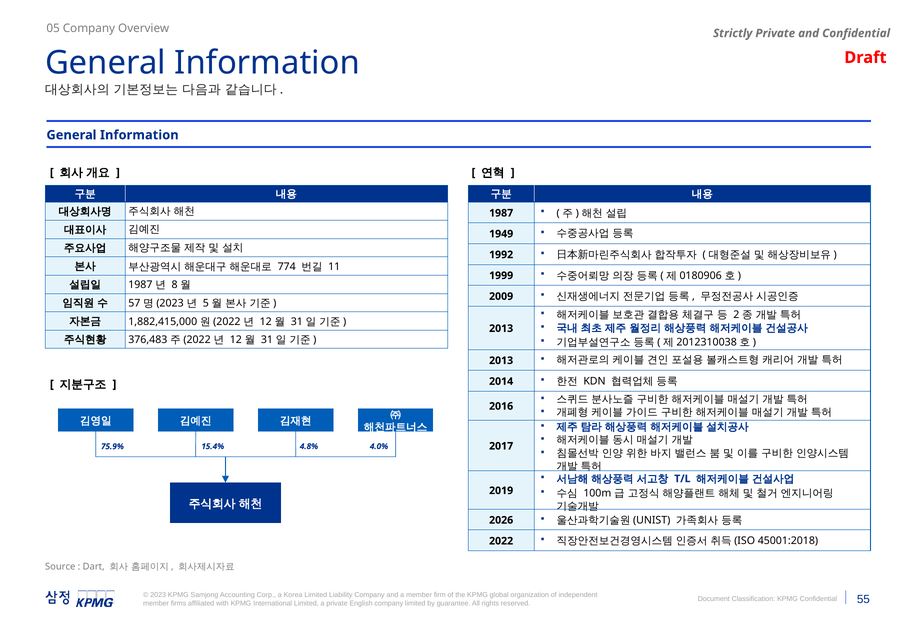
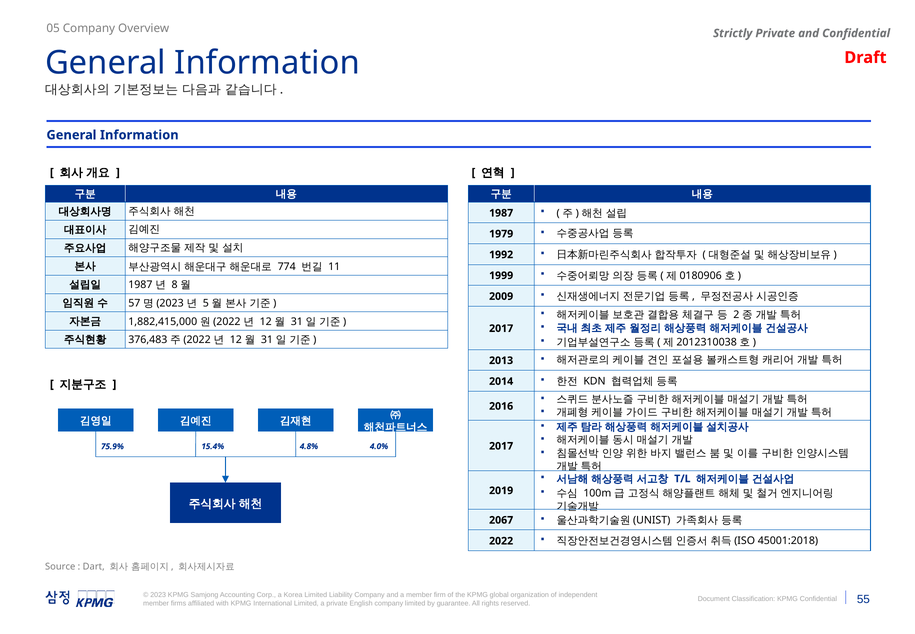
1949: 1949 -> 1979
2013 at (501, 328): 2013 -> 2017
2026: 2026 -> 2067
